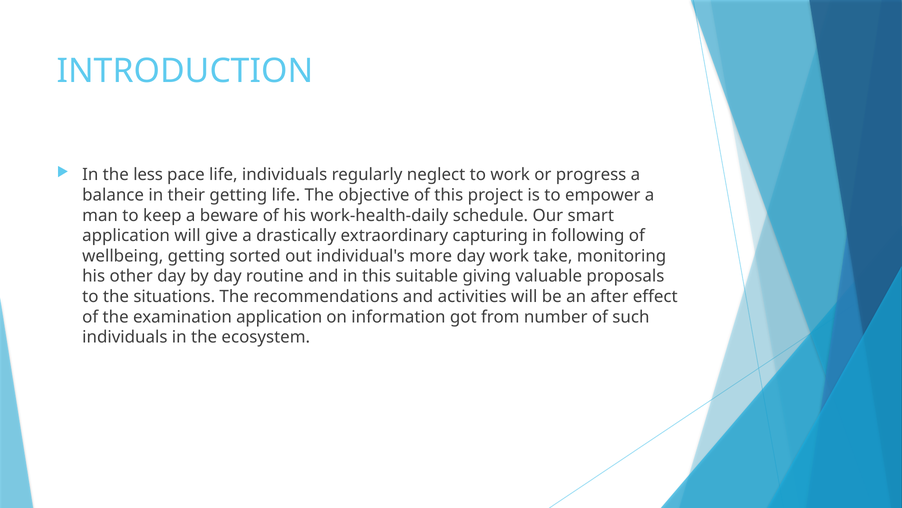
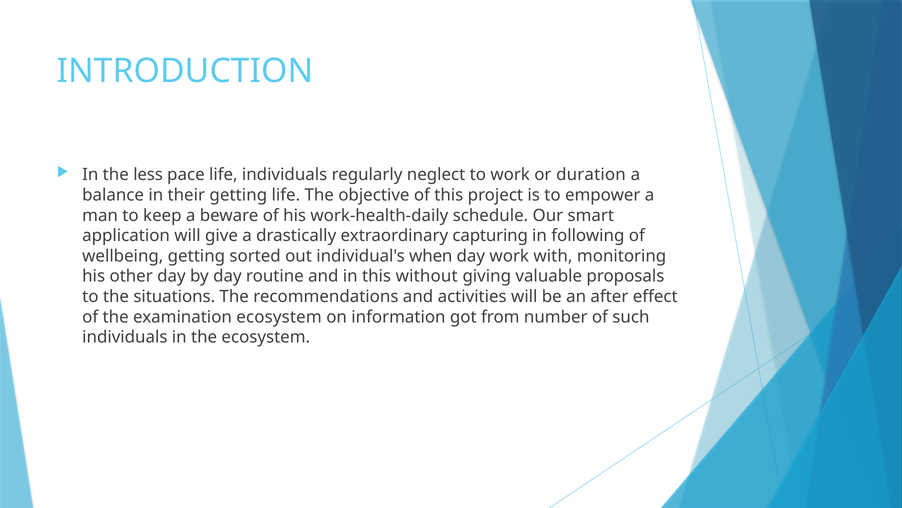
progress: progress -> duration
more: more -> when
take: take -> with
suitable: suitable -> without
examination application: application -> ecosystem
